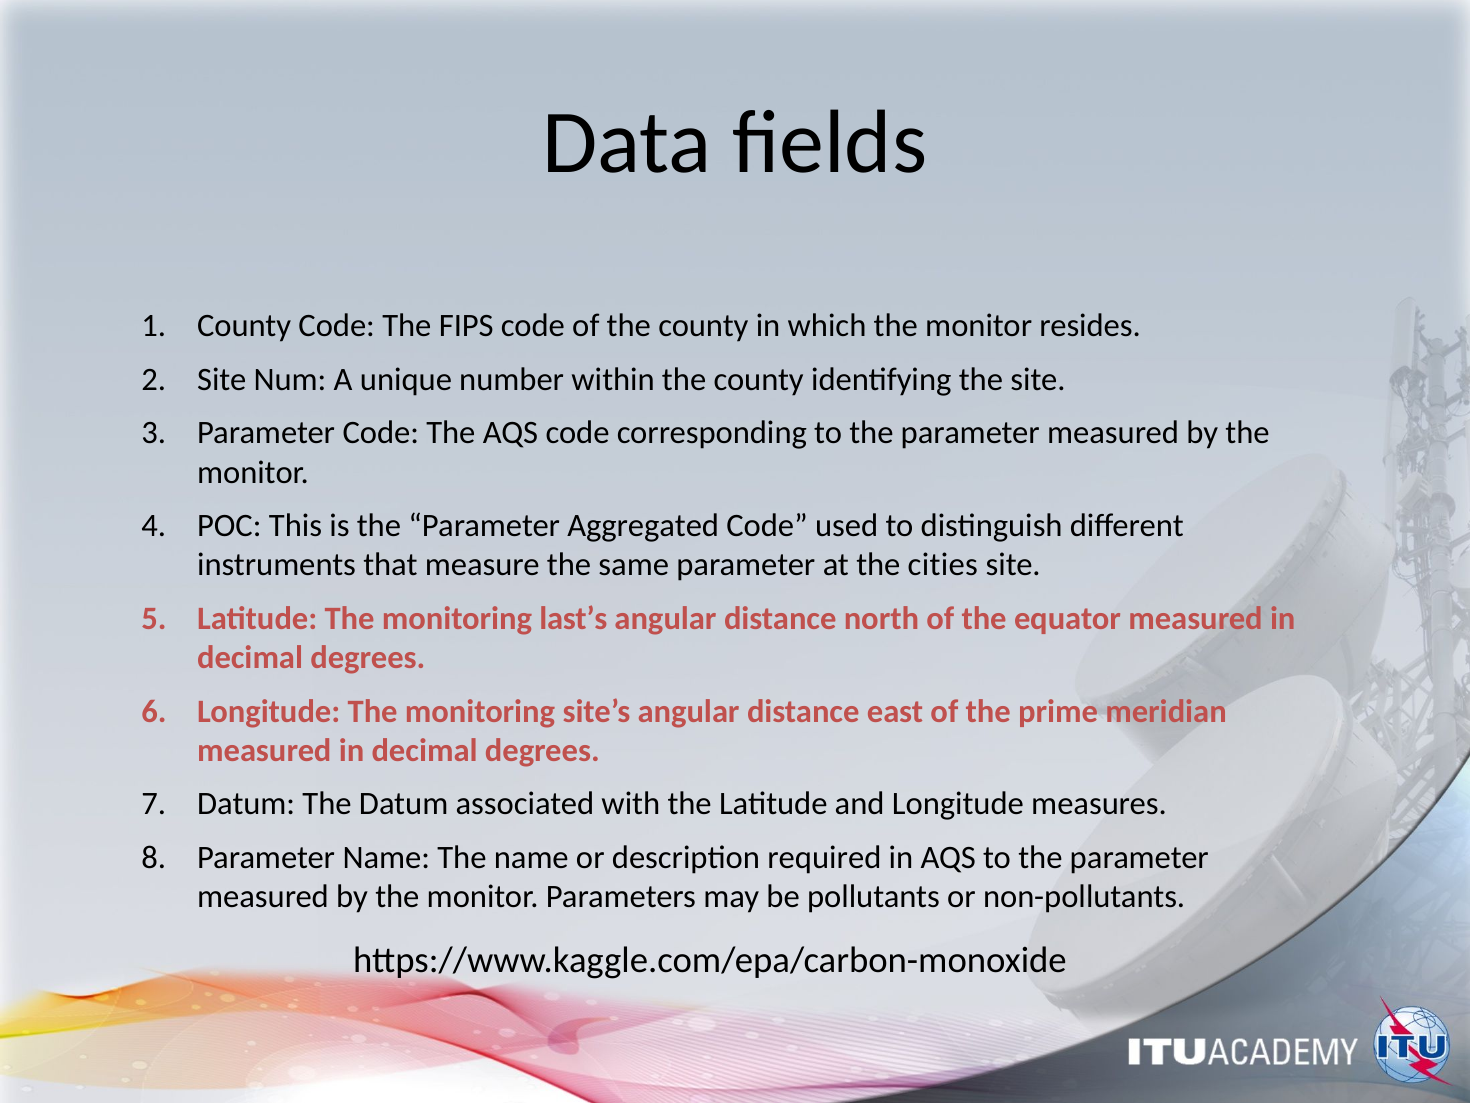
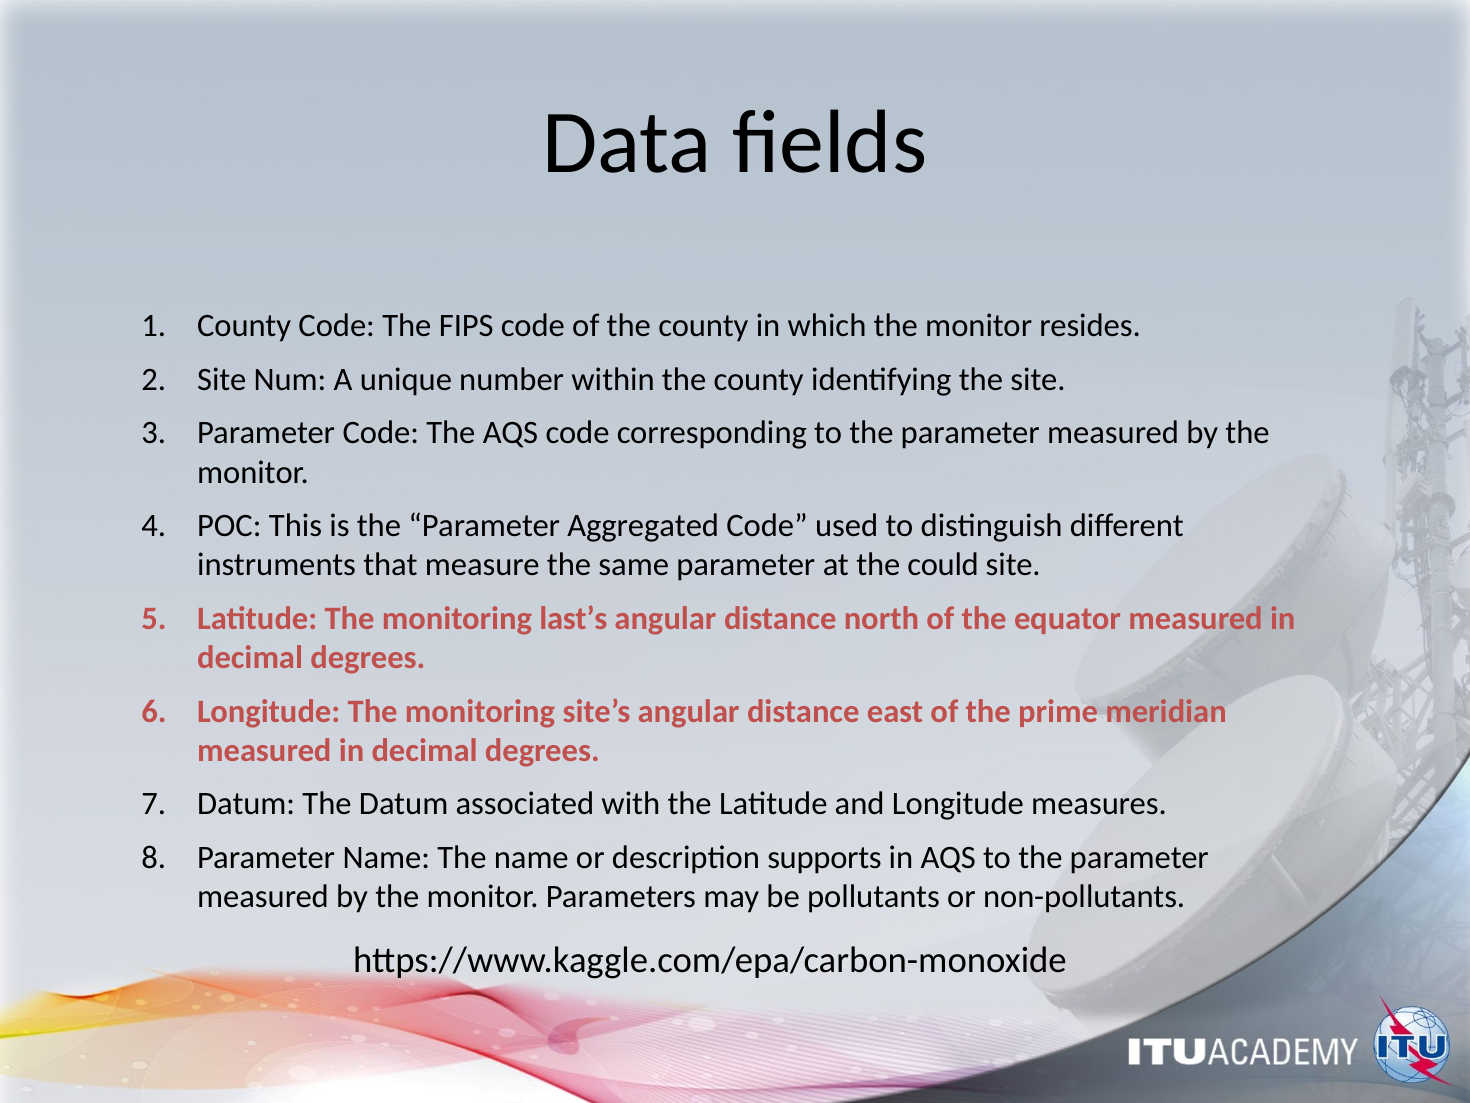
cities: cities -> could
required: required -> supports
